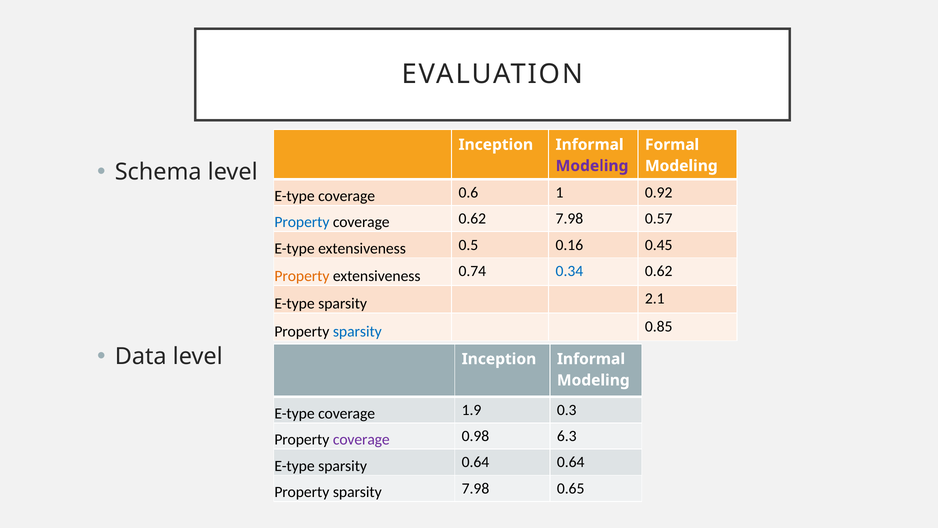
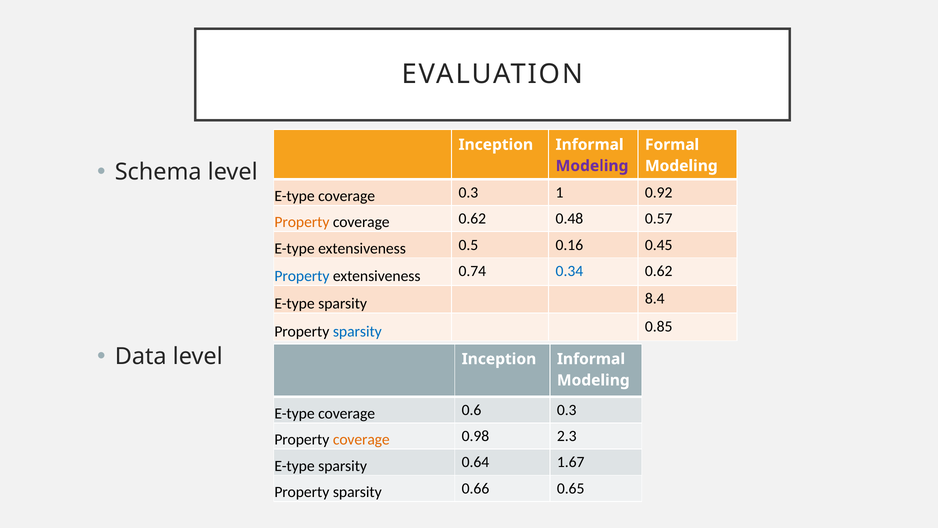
coverage 0.6: 0.6 -> 0.3
Property at (302, 222) colour: blue -> orange
0.62 7.98: 7.98 -> 0.48
Property at (302, 276) colour: orange -> blue
2.1: 2.1 -> 8.4
1.9: 1.9 -> 0.6
coverage at (361, 439) colour: purple -> orange
6.3: 6.3 -> 2.3
0.64 0.64: 0.64 -> 1.67
sparsity 7.98: 7.98 -> 0.66
